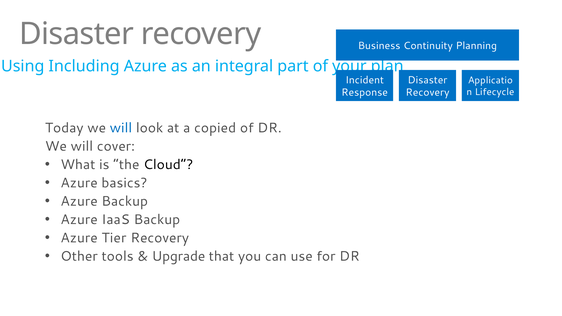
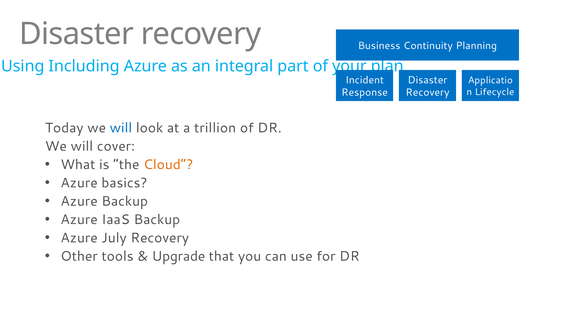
copied: copied -> trillion
Cloud colour: black -> orange
Tier: Tier -> July
